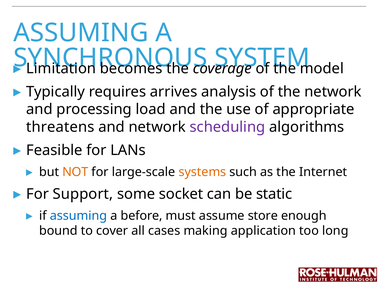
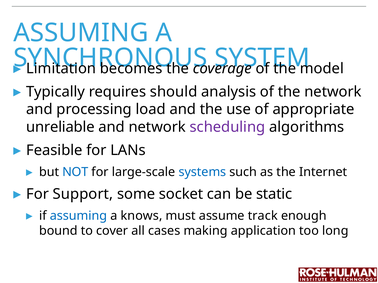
arrives: arrives -> should
threatens: threatens -> unreliable
NOT colour: orange -> blue
systems colour: orange -> blue
before: before -> knows
store: store -> track
